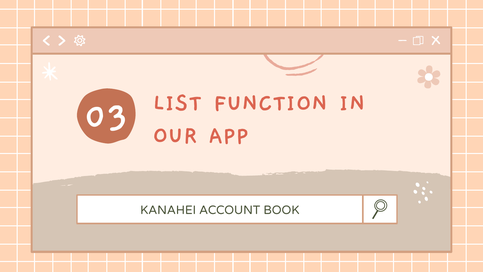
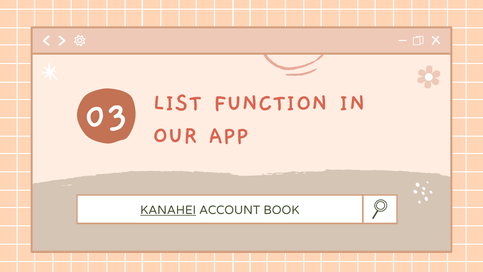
KANAHEI underline: none -> present
